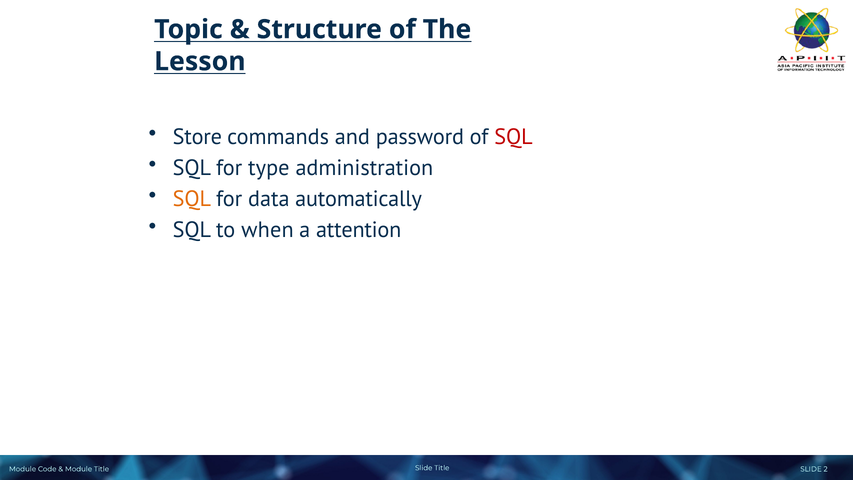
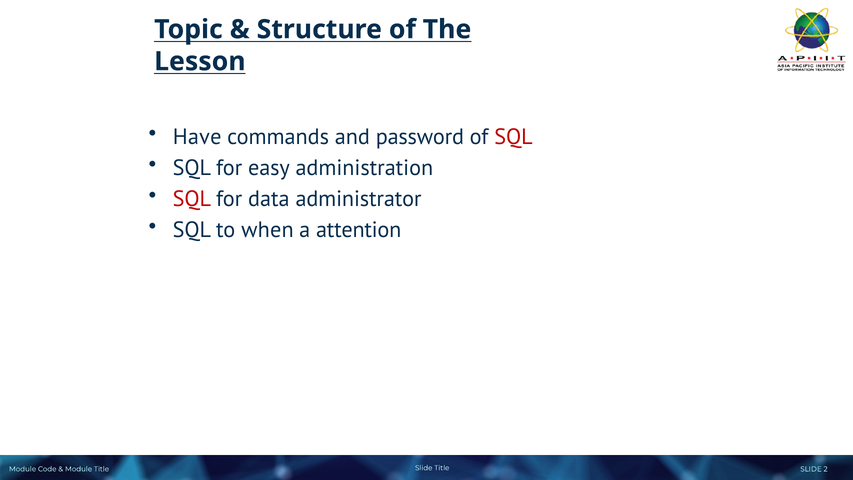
Store: Store -> Have
type: type -> easy
SQL at (192, 199) colour: orange -> red
automatically: automatically -> administrator
